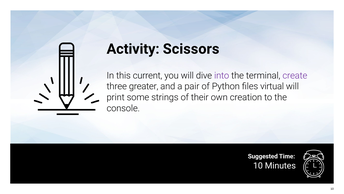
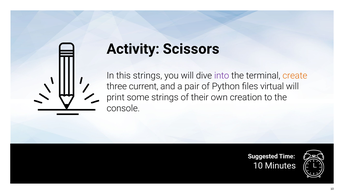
this current: current -> strings
create colour: purple -> orange
greater: greater -> current
